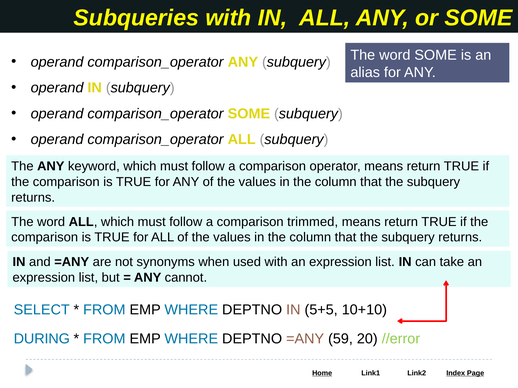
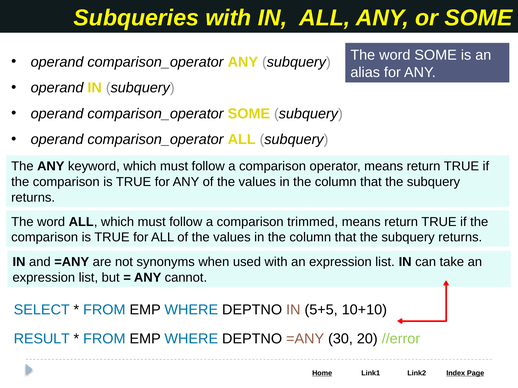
DURING: DURING -> RESULT
59: 59 -> 30
